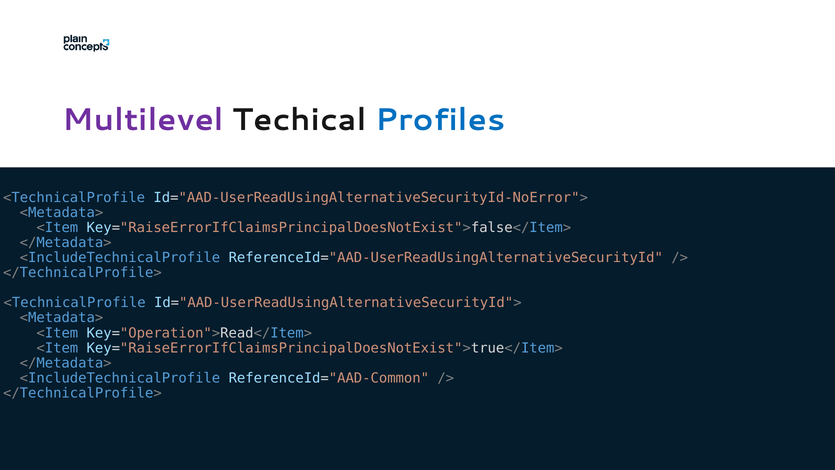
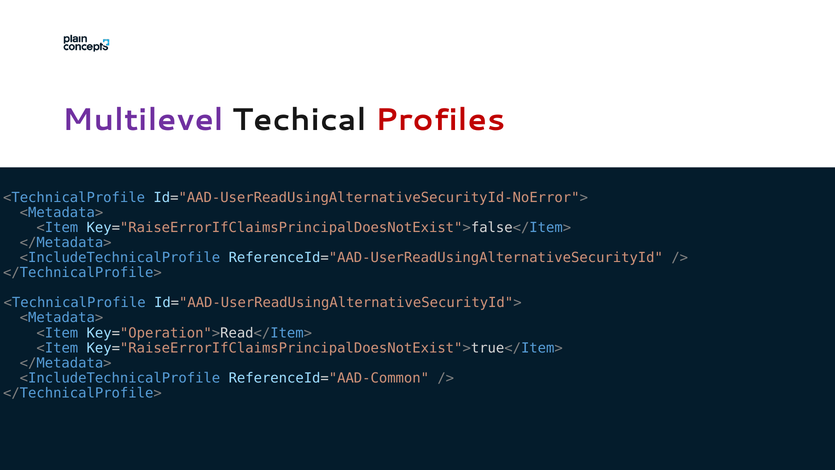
Profiles colour: blue -> red
